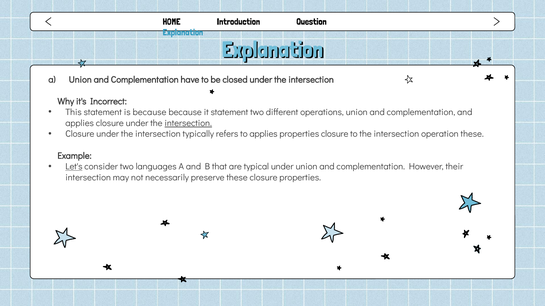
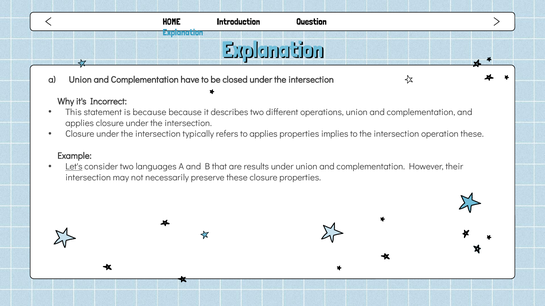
it statement: statement -> describes
intersection at (188, 123) underline: present -> none
properties closure: closure -> implies
typical: typical -> results
